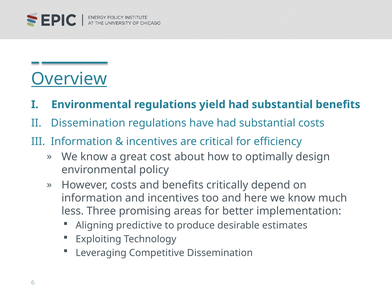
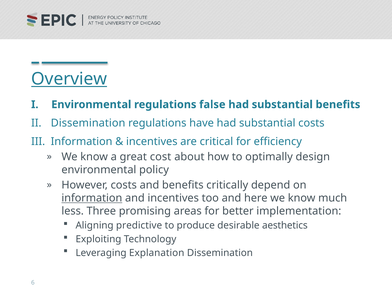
yield: yield -> false
information at (92, 198) underline: none -> present
estimates: estimates -> aesthetics
Competitive: Competitive -> Explanation
